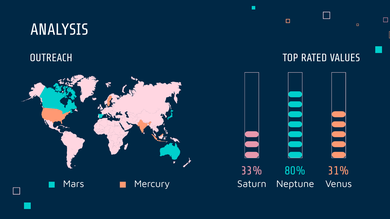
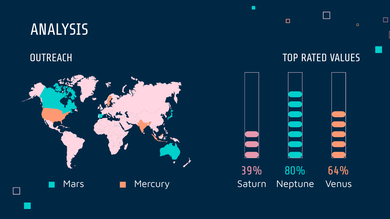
33%: 33% -> 39%
31%: 31% -> 64%
